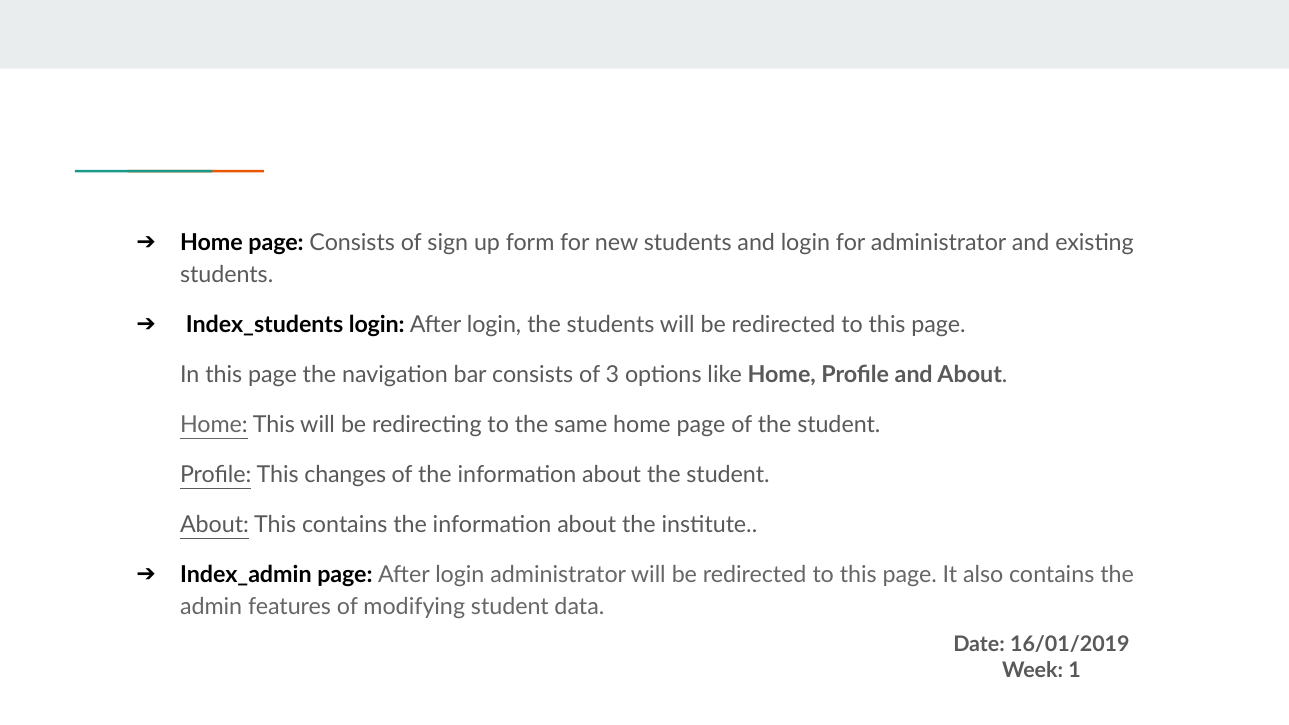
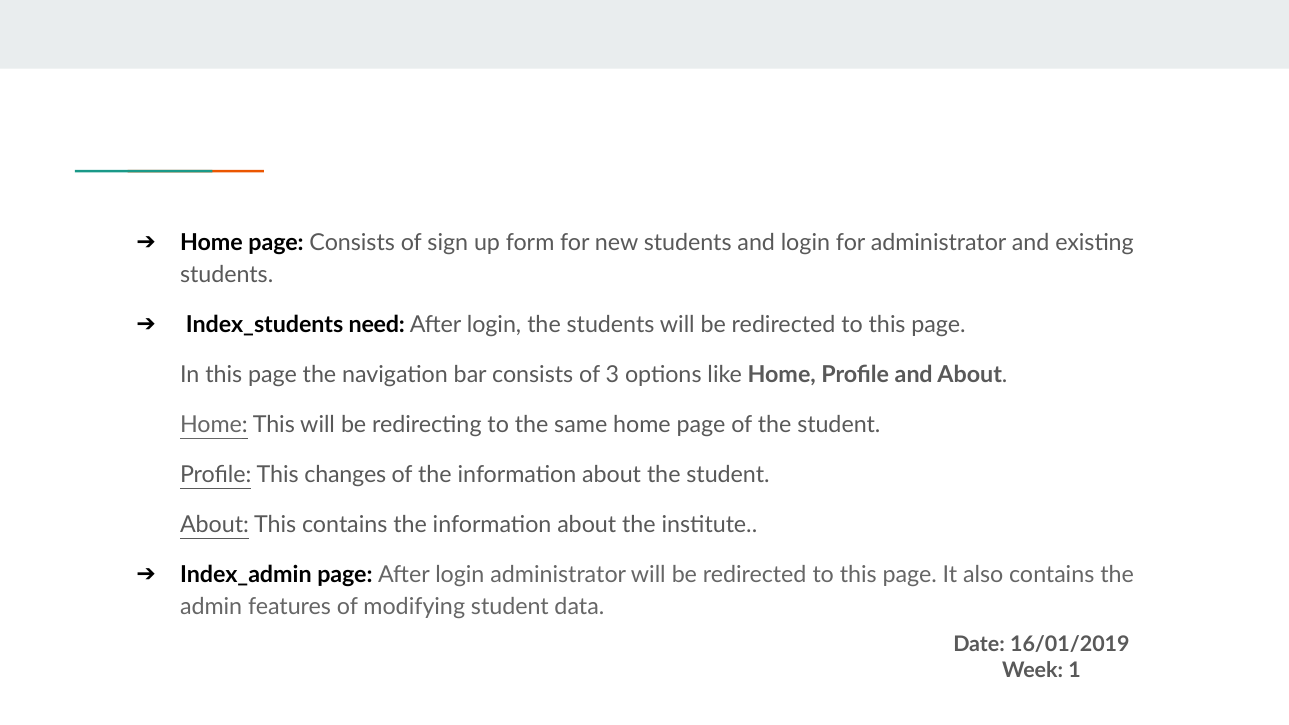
Index_students login: login -> need
